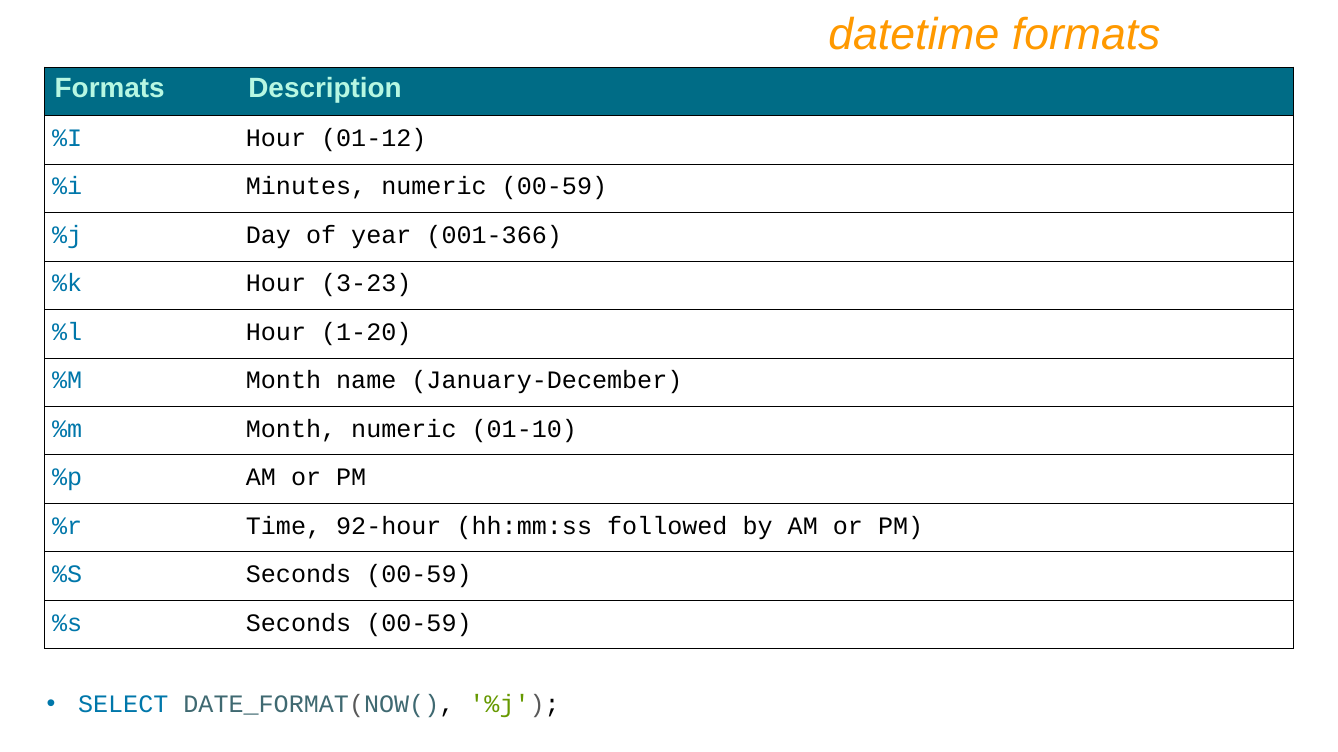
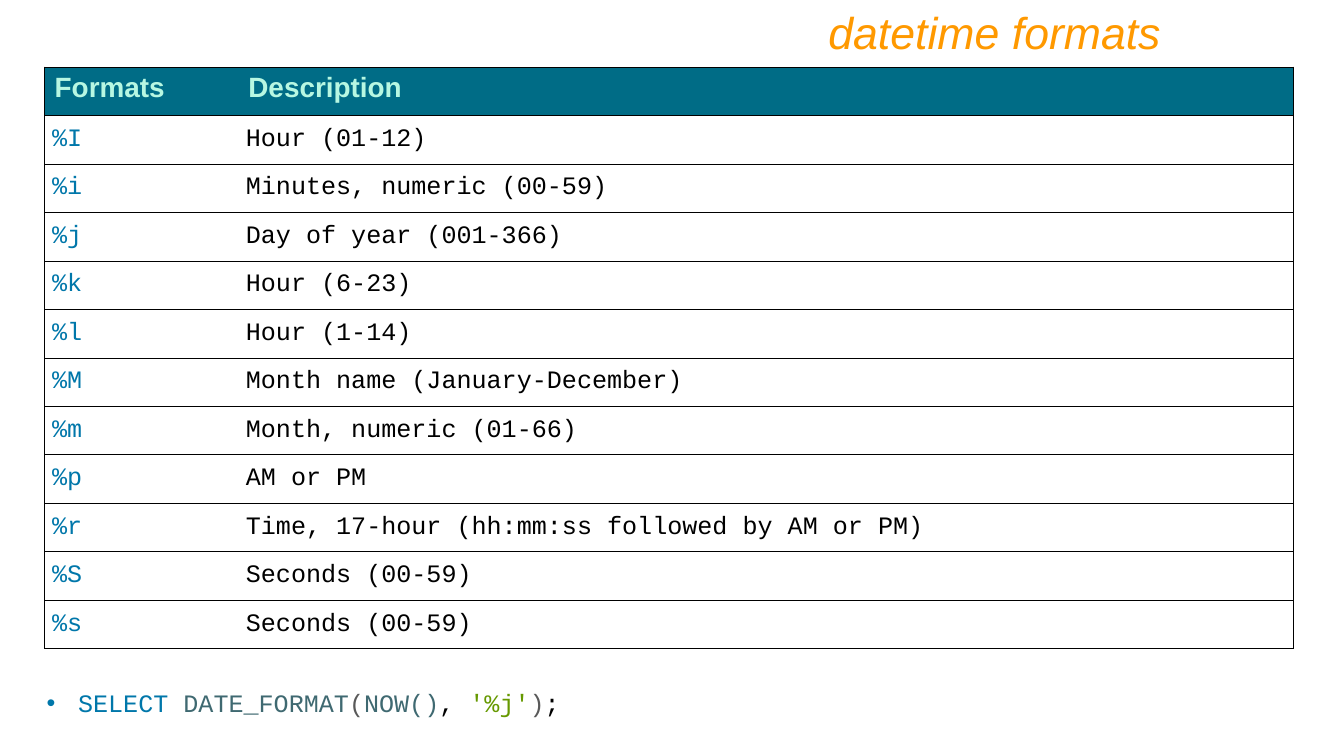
3-23: 3-23 -> 6-23
1-20: 1-20 -> 1-14
01-10: 01-10 -> 01-66
92-hour: 92-hour -> 17-hour
